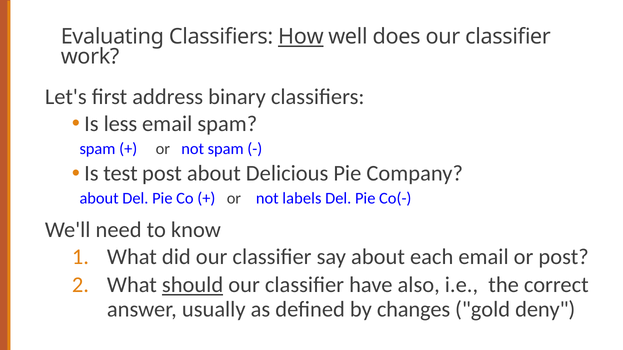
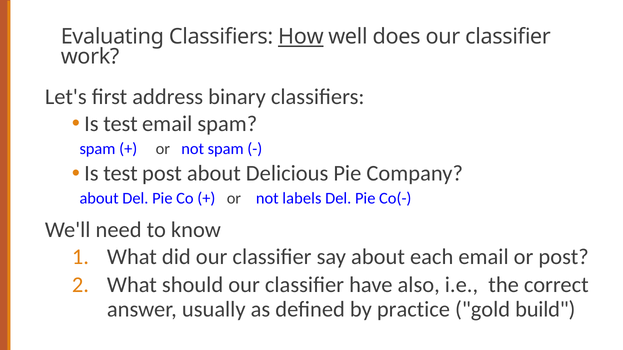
less at (120, 124): less -> test
should underline: present -> none
changes: changes -> practice
deny: deny -> build
